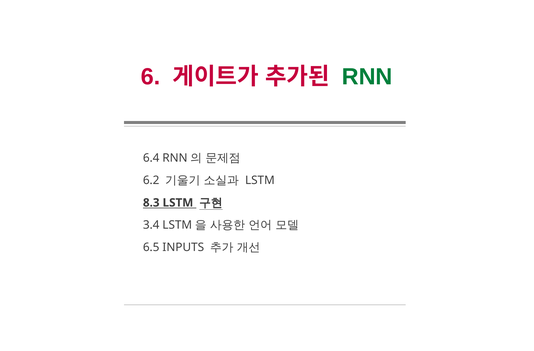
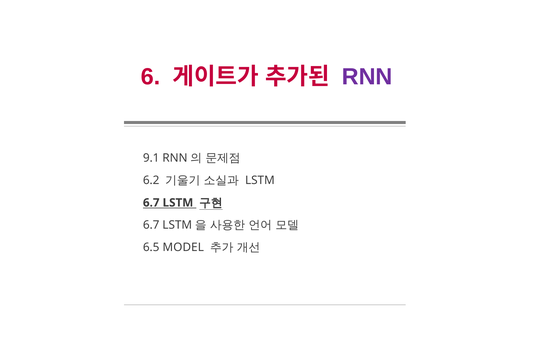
RNN colour: green -> purple
6.4: 6.4 -> 9.1
8.3 at (151, 203): 8.3 -> 6.7
3.4 at (151, 225): 3.4 -> 6.7
INPUTS: INPUTS -> MODEL
